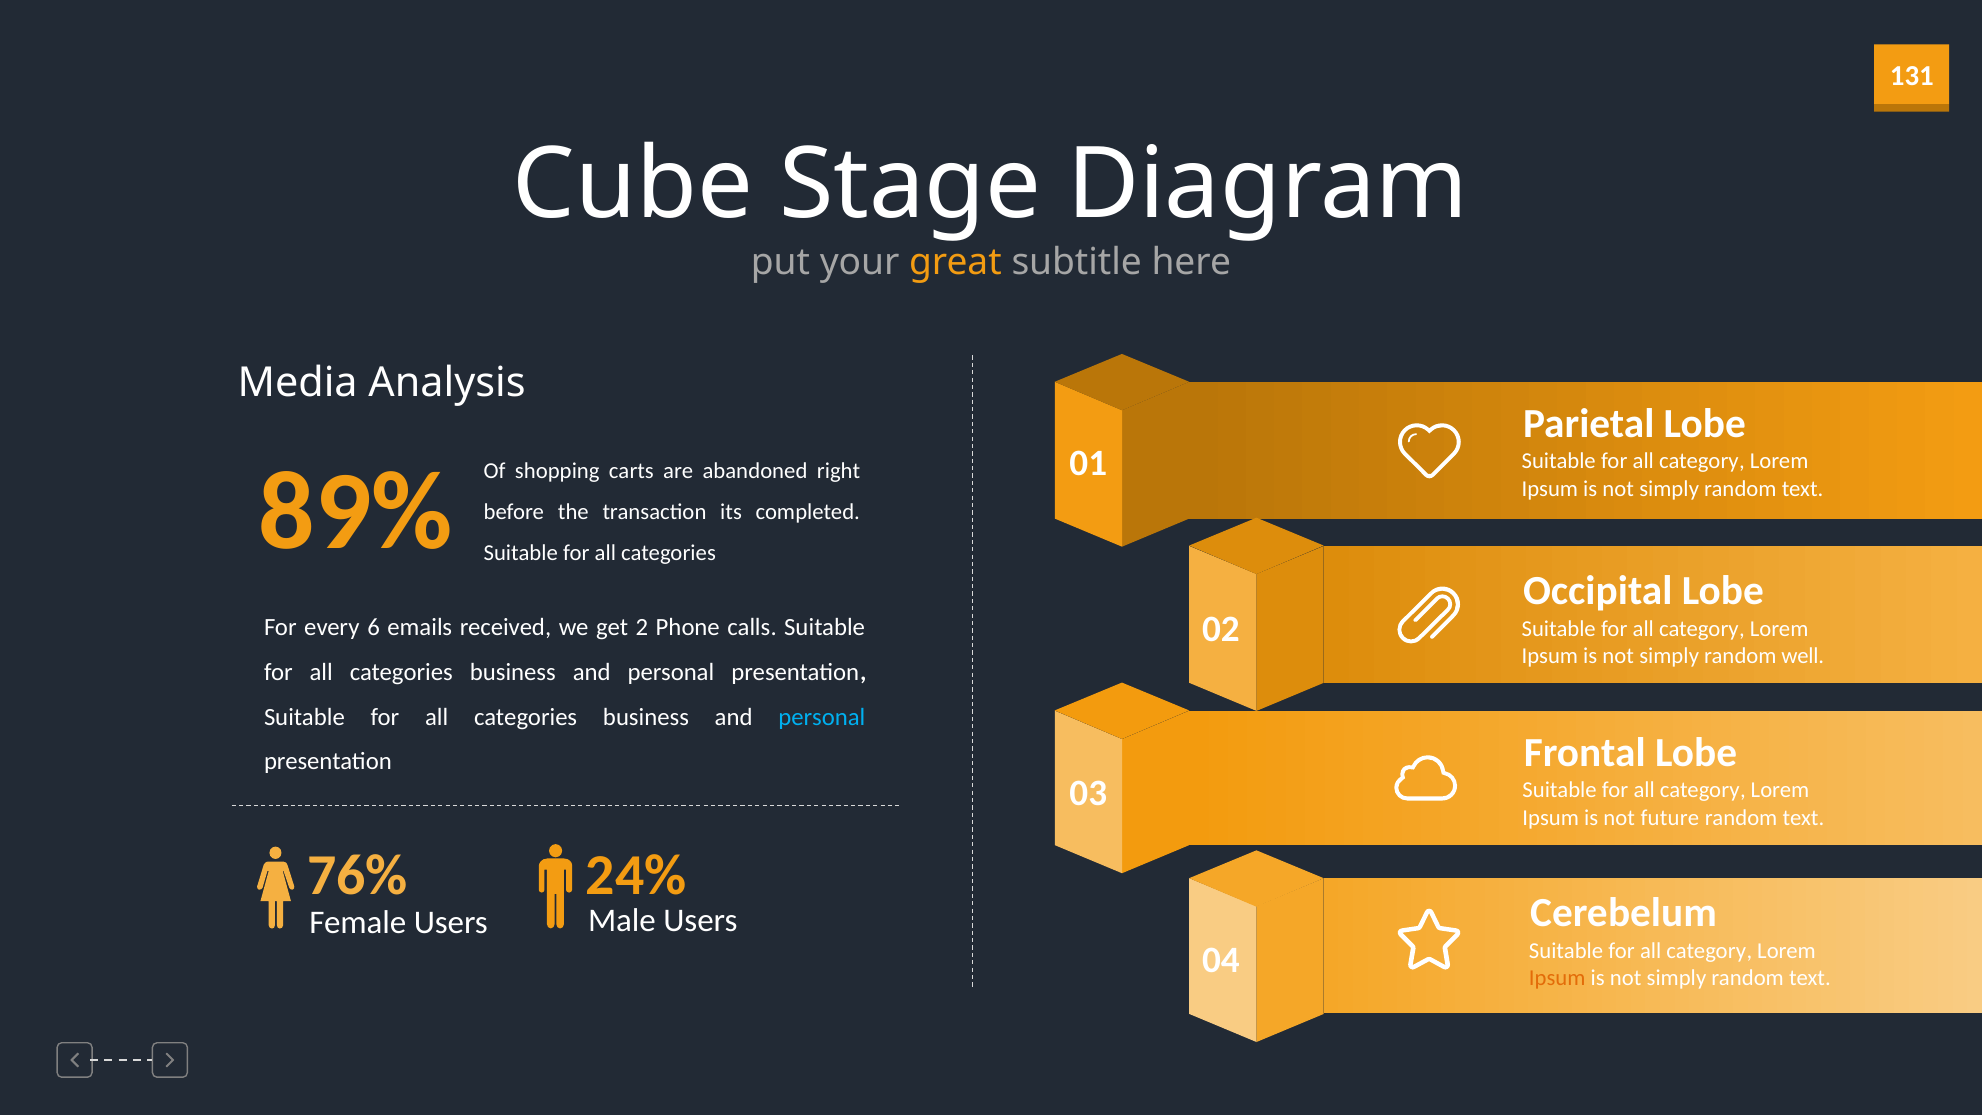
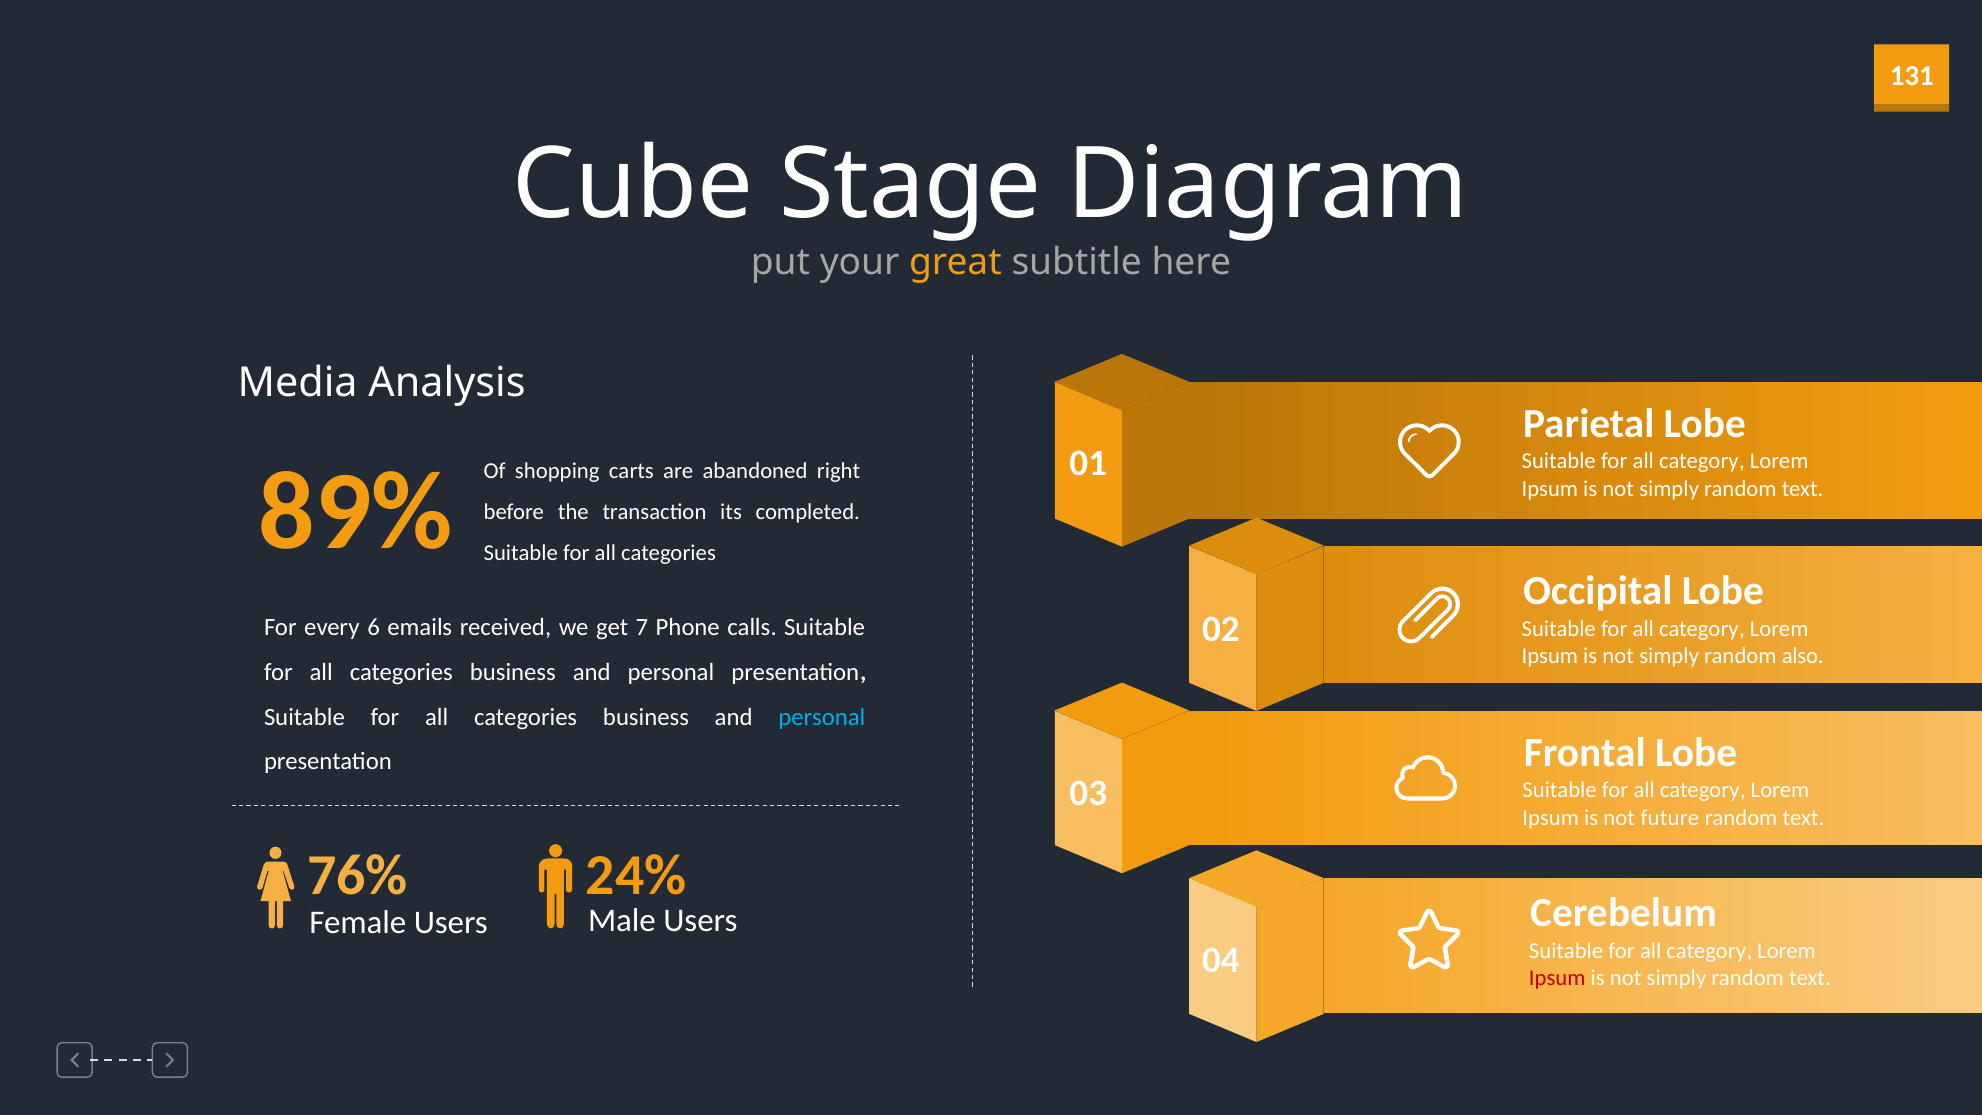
2: 2 -> 7
well: well -> also
Ipsum at (1557, 978) colour: orange -> red
